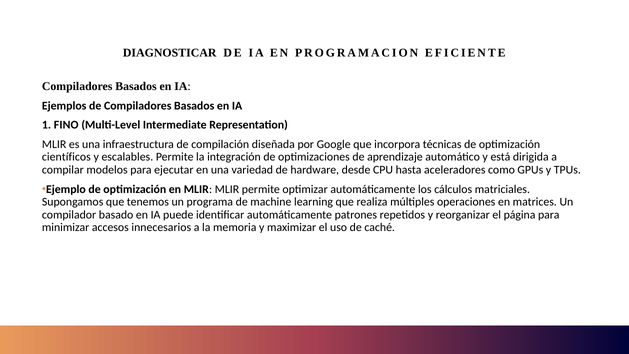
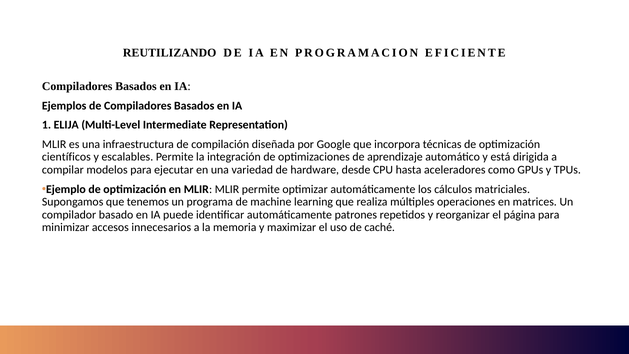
DIAGNOSTICAR: DIAGNOSTICAR -> REUTILIZANDO
FINO: FINO -> ELIJA
